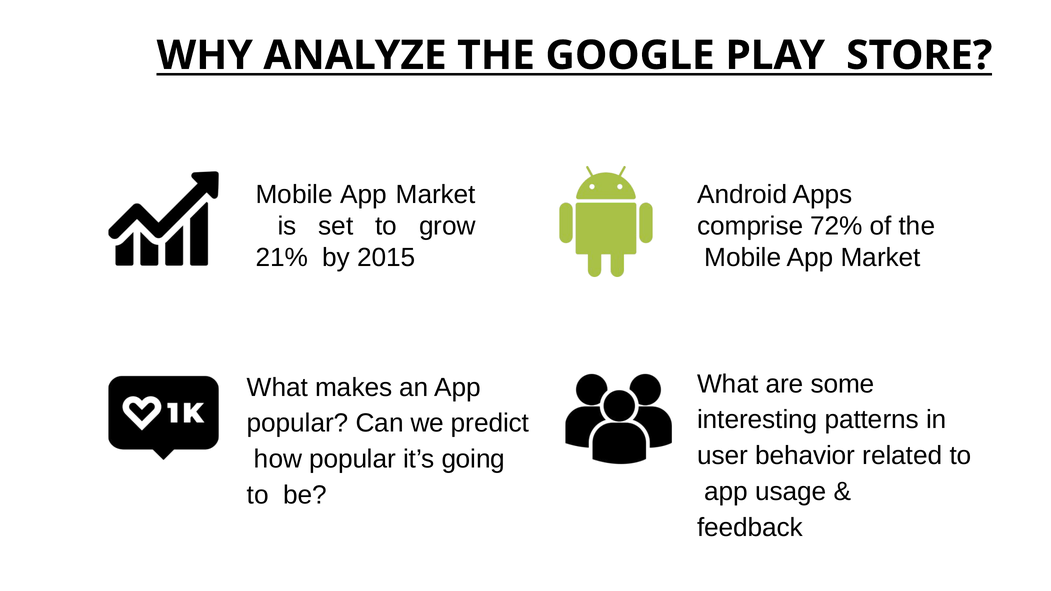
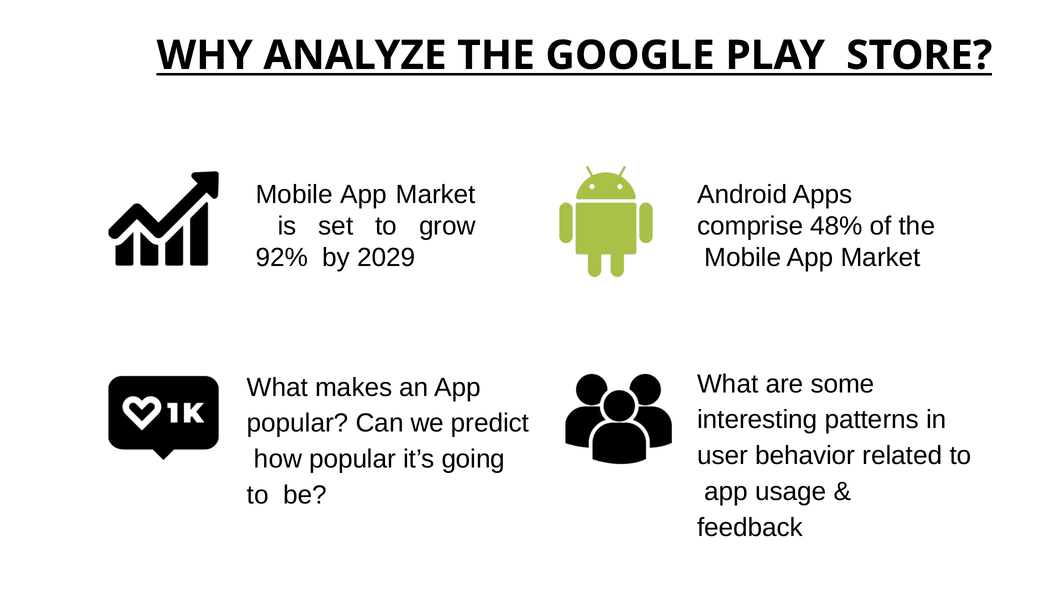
72%: 72% -> 48%
21%: 21% -> 92%
2015: 2015 -> 2029
